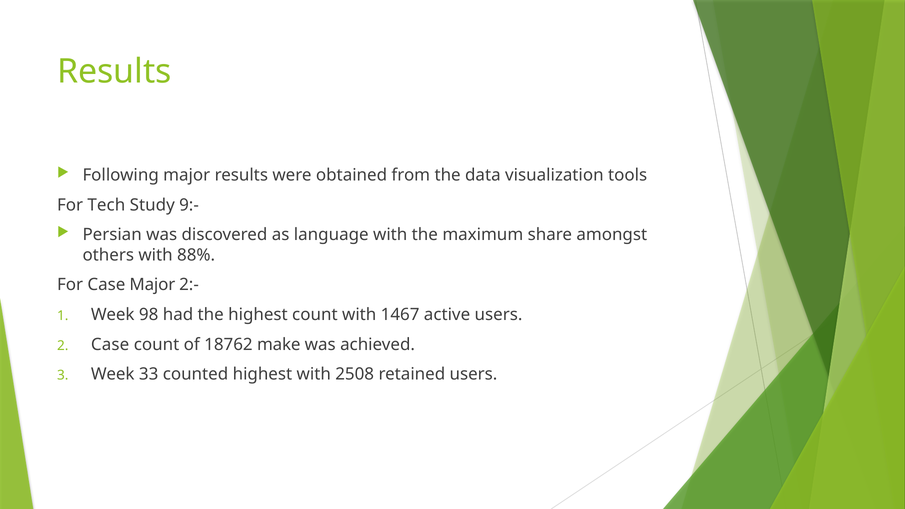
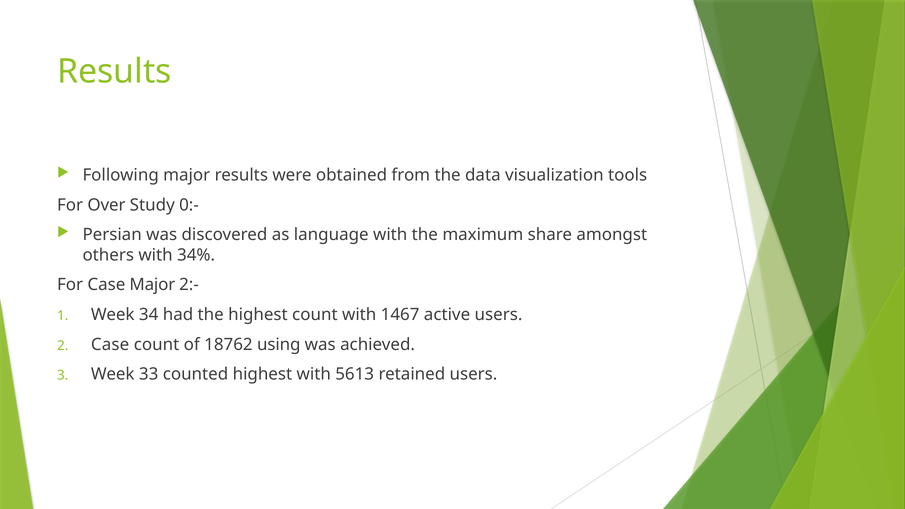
Tech: Tech -> Over
9:-: 9:- -> 0:-
88%: 88% -> 34%
98: 98 -> 34
make: make -> using
2508: 2508 -> 5613
